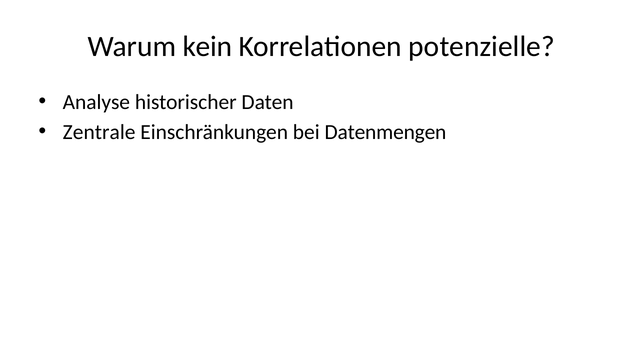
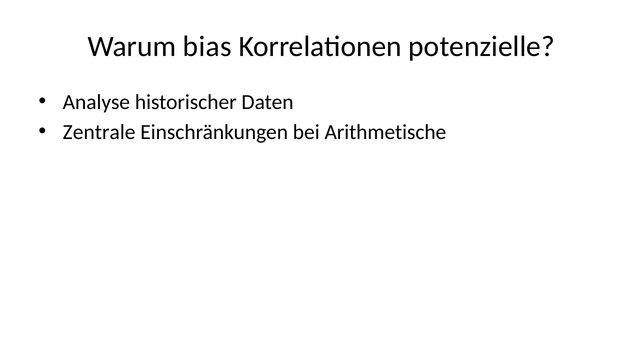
kein: kein -> bias
Datenmengen: Datenmengen -> Arithmetische
